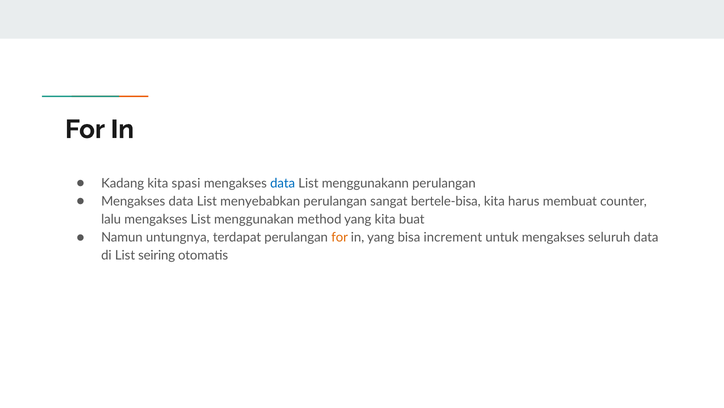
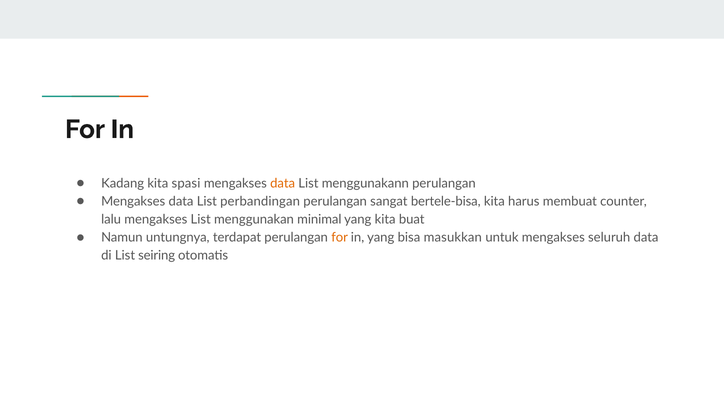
data at (283, 183) colour: blue -> orange
menyebabkan: menyebabkan -> perbandingan
method: method -> minimal
increment: increment -> masukkan
